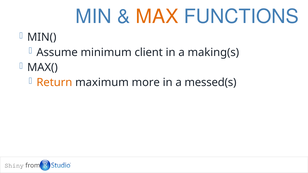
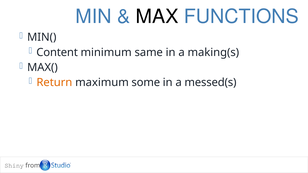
MAX colour: orange -> black
Assume: Assume -> Content
client: client -> same
more: more -> some
